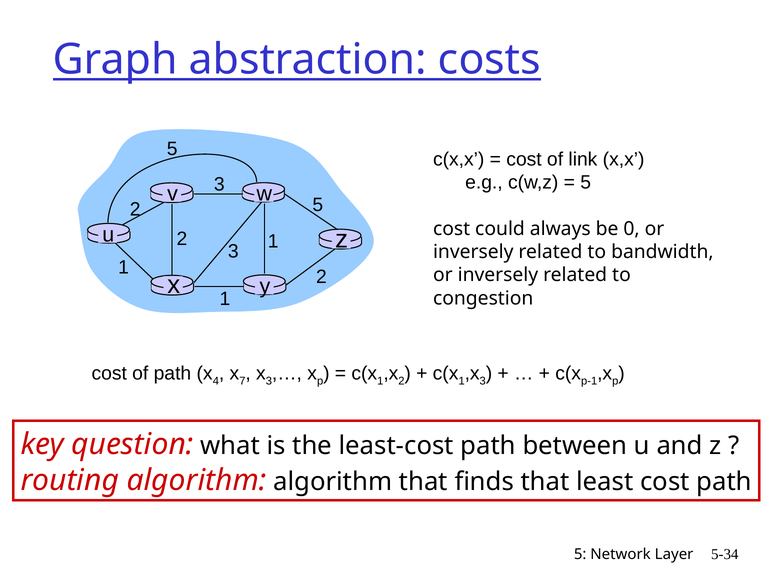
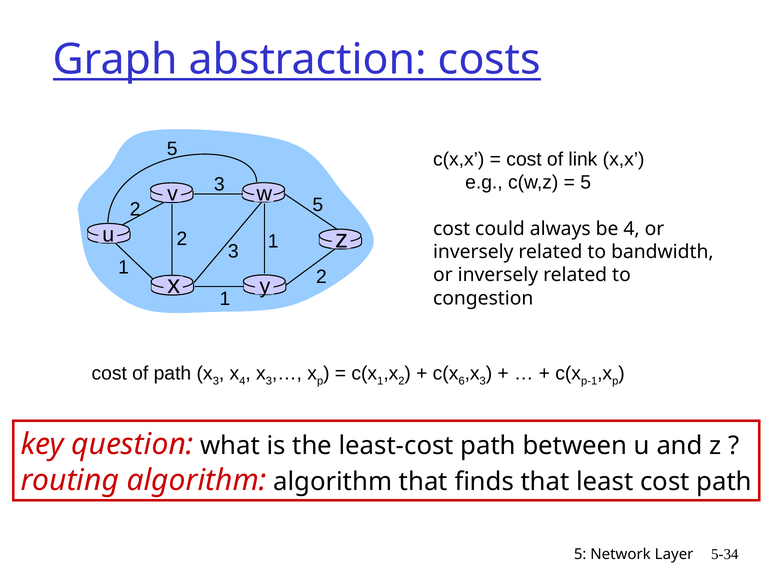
be 0: 0 -> 4
path x 4: 4 -> 3
x 7: 7 -> 4
1 at (462, 381): 1 -> 6
